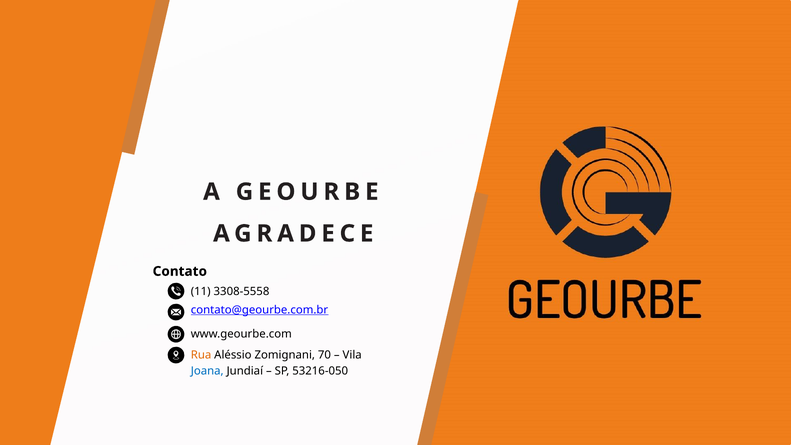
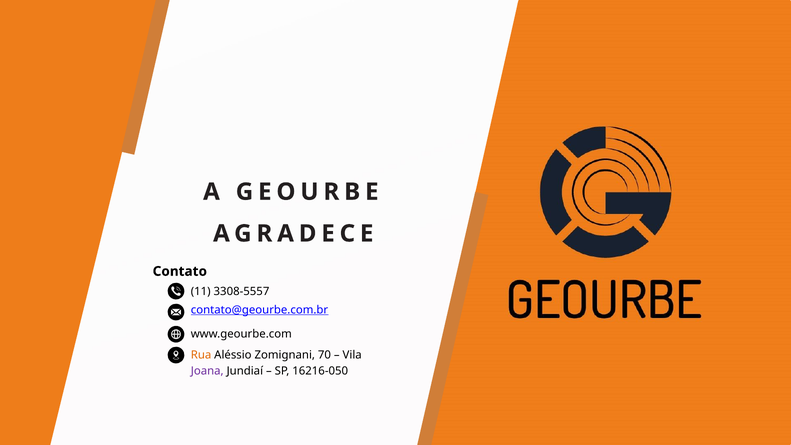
3308-5558: 3308-5558 -> 3308-5557
Joana colour: blue -> purple
53216-050: 53216-050 -> 16216-050
